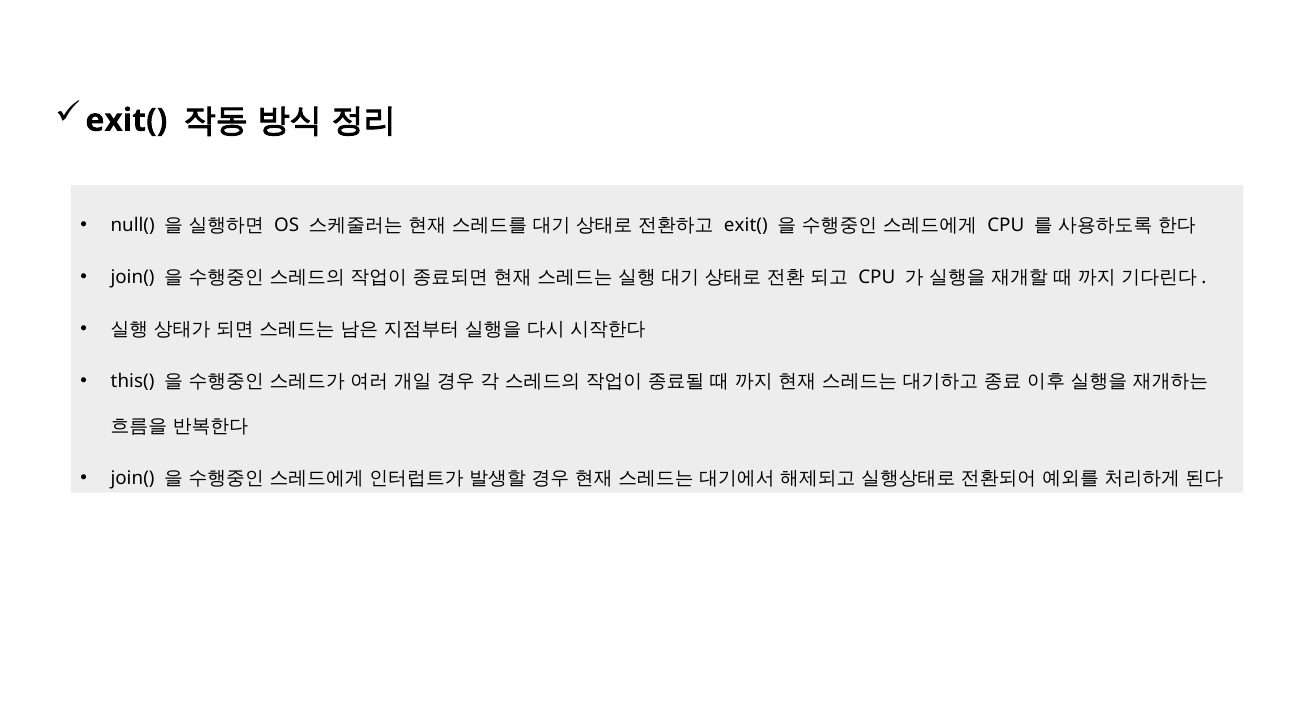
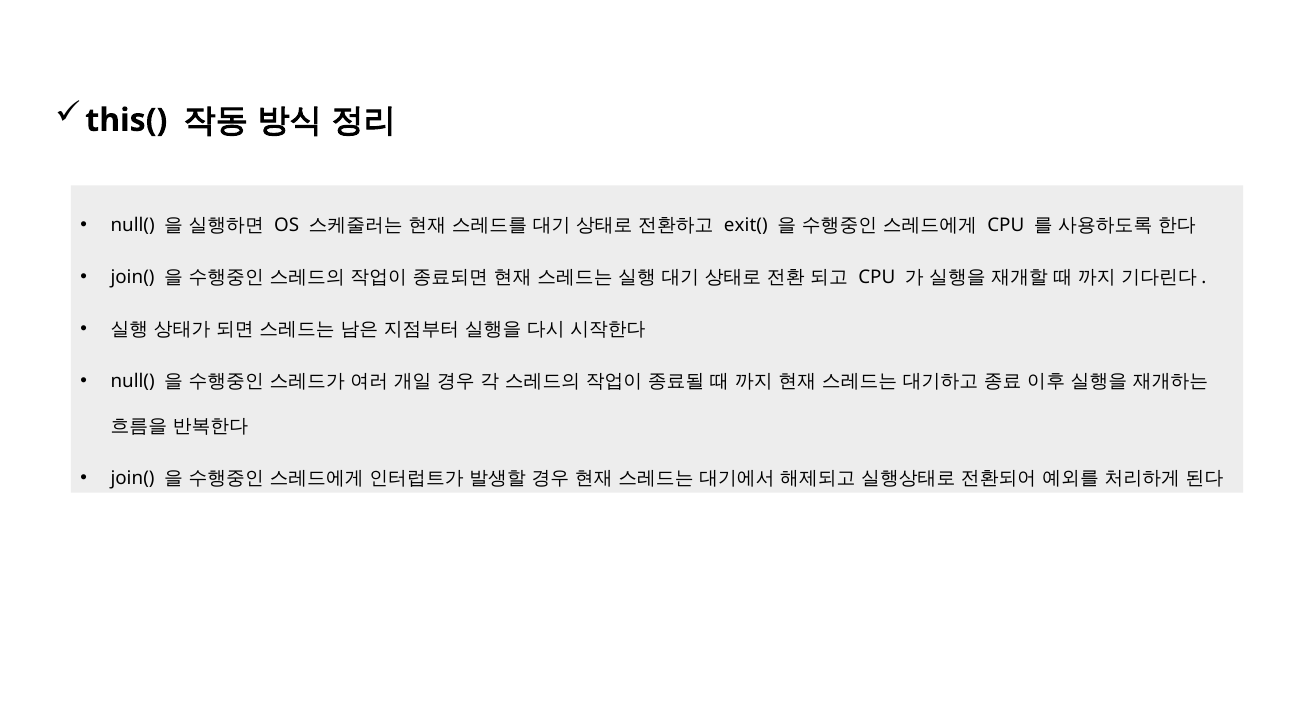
exit( at (126, 120): exit( -> this(
this( at (133, 381): this( -> null(
